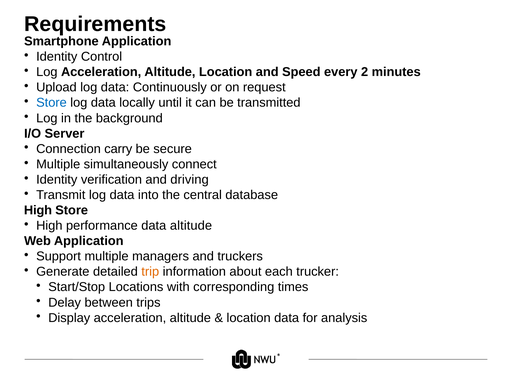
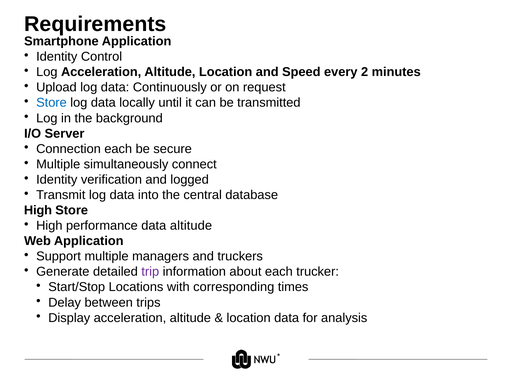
Connection carry: carry -> each
driving: driving -> logged
trip colour: orange -> purple
